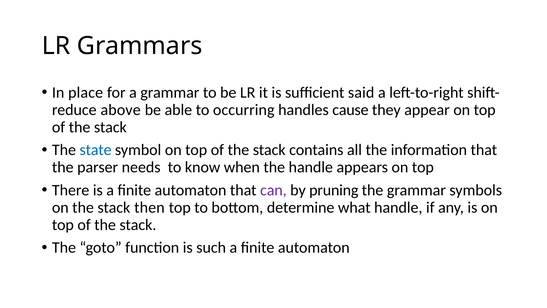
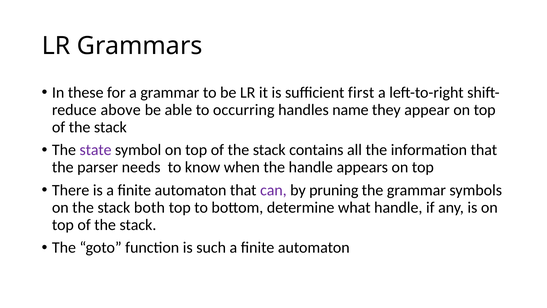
place: place -> these
said: said -> first
cause: cause -> name
state colour: blue -> purple
then: then -> both
